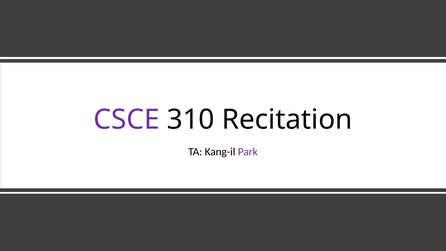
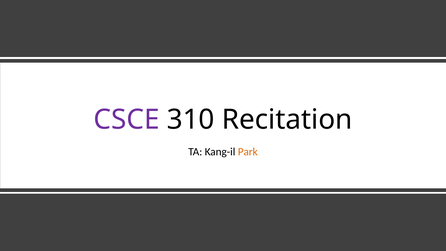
Park colour: purple -> orange
